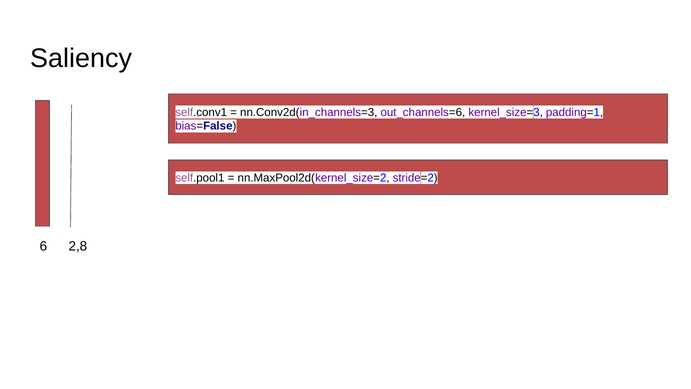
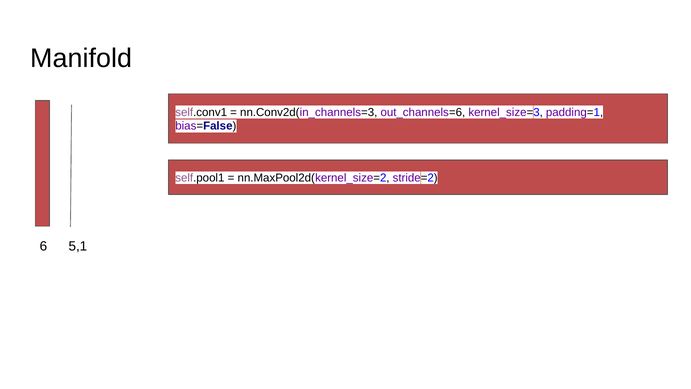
Saliency: Saliency -> Manifold
2,8: 2,8 -> 5,1
